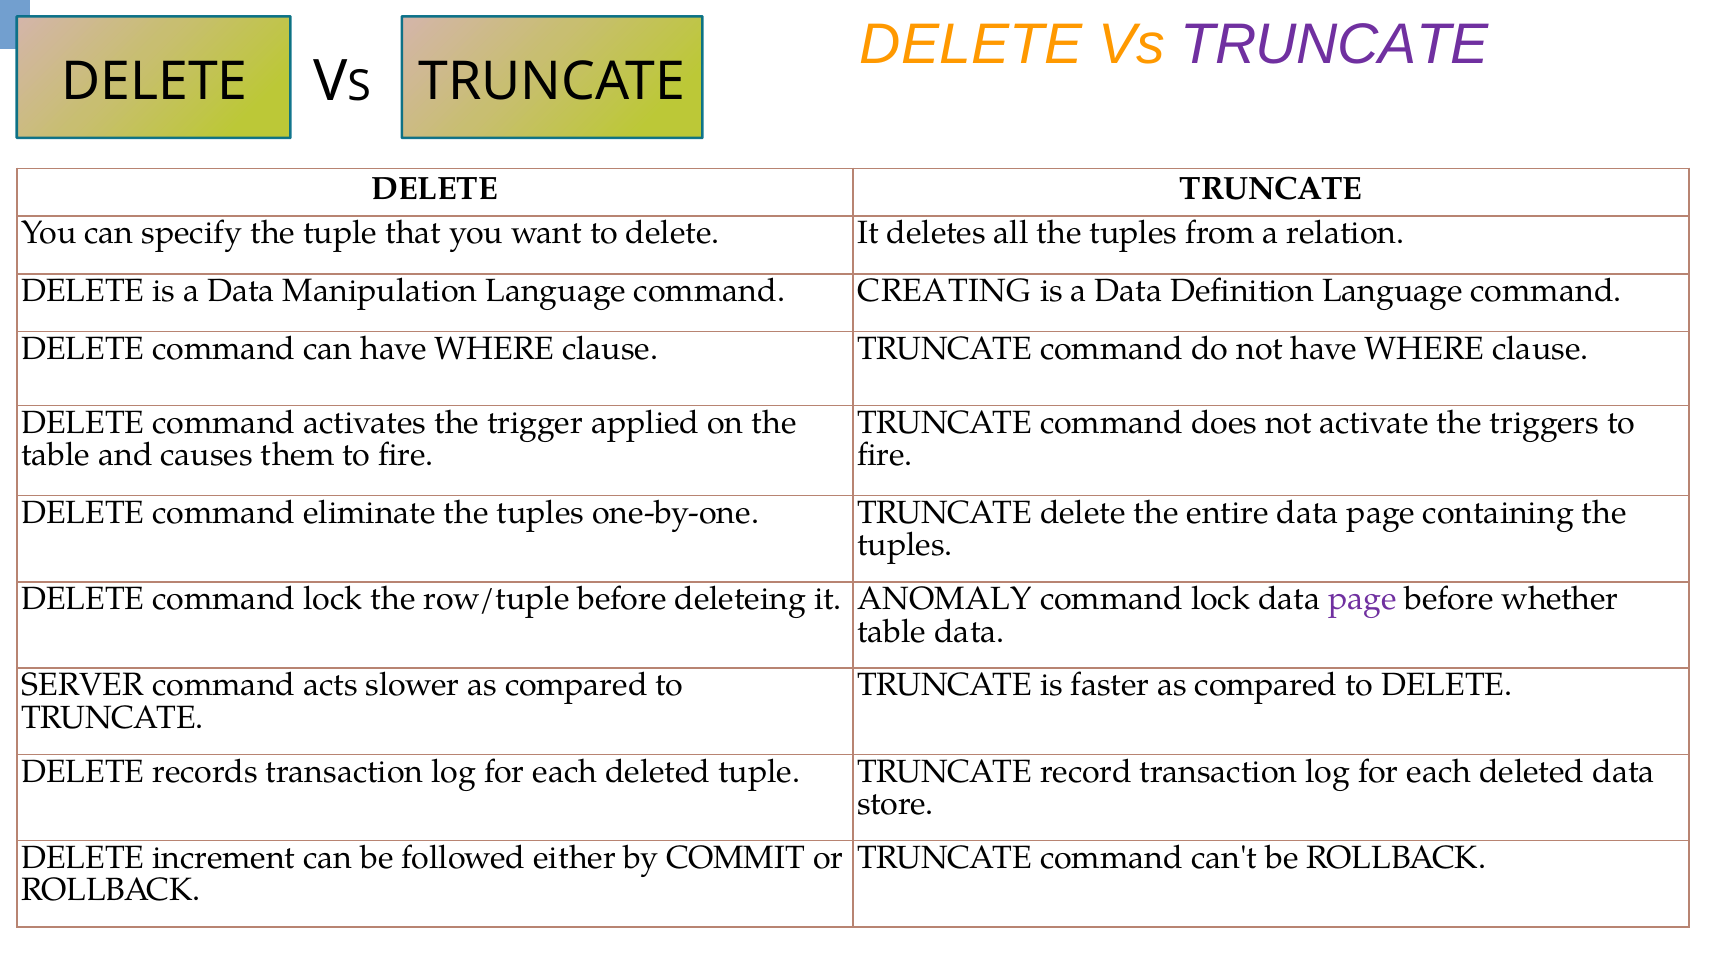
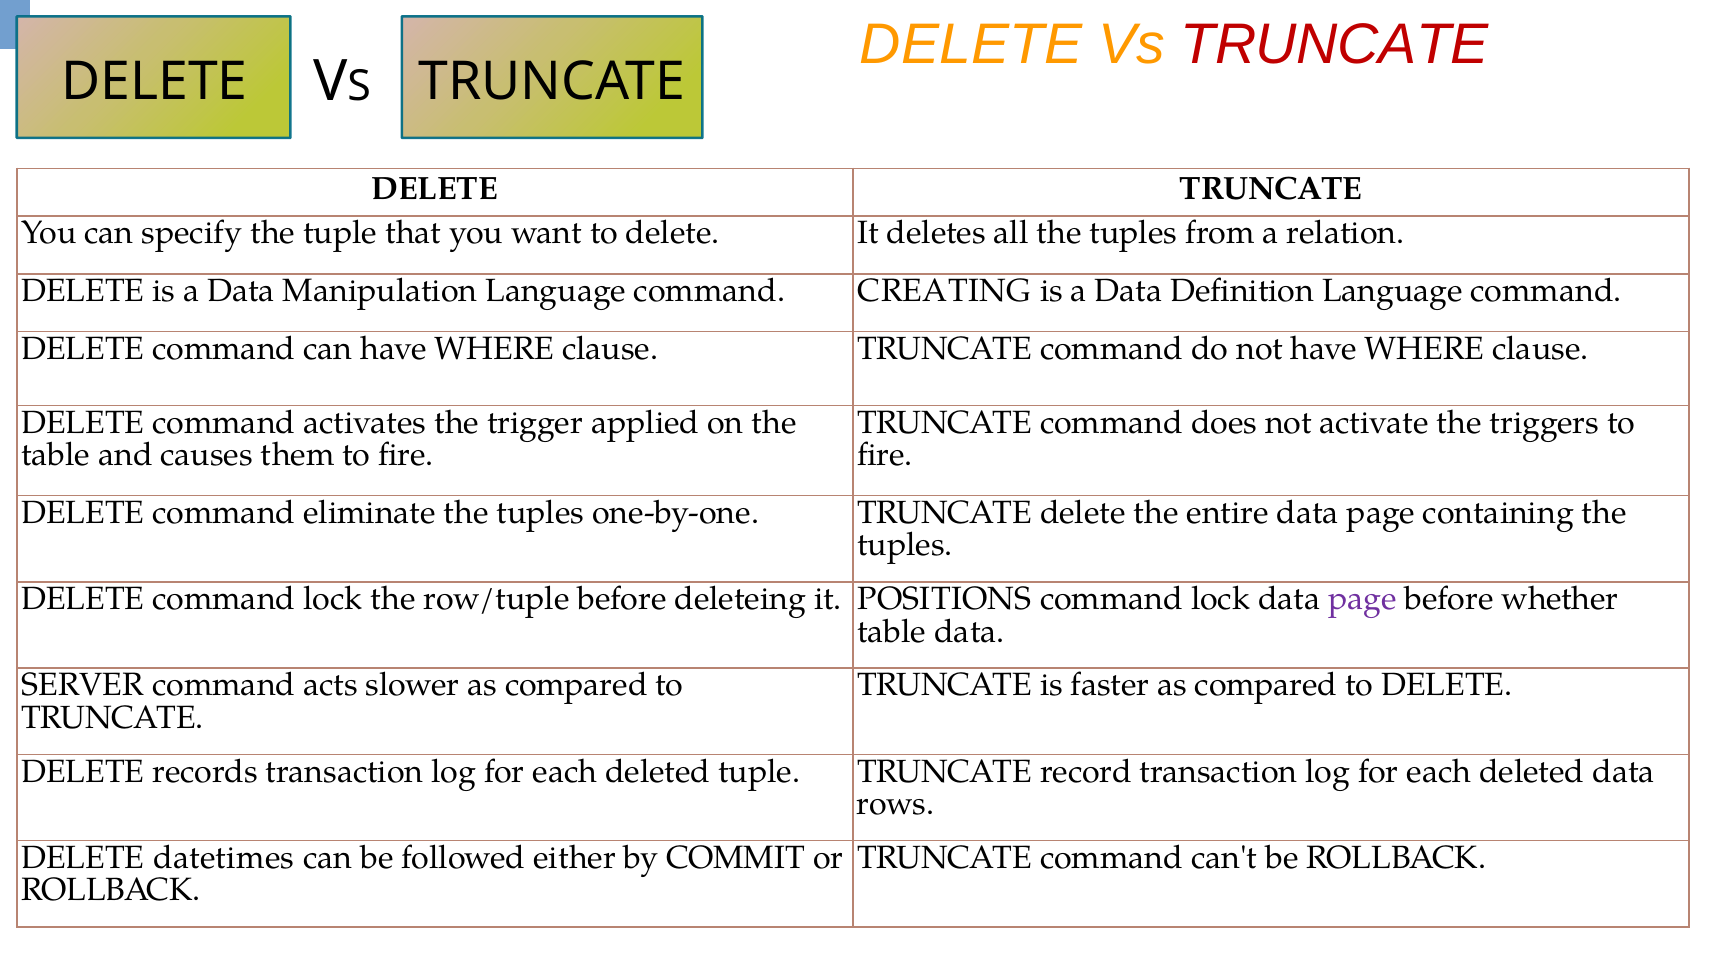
TRUNCATE at (1335, 45) colour: purple -> red
ANOMALY: ANOMALY -> POSITIONS
store: store -> rows
increment: increment -> datetimes
